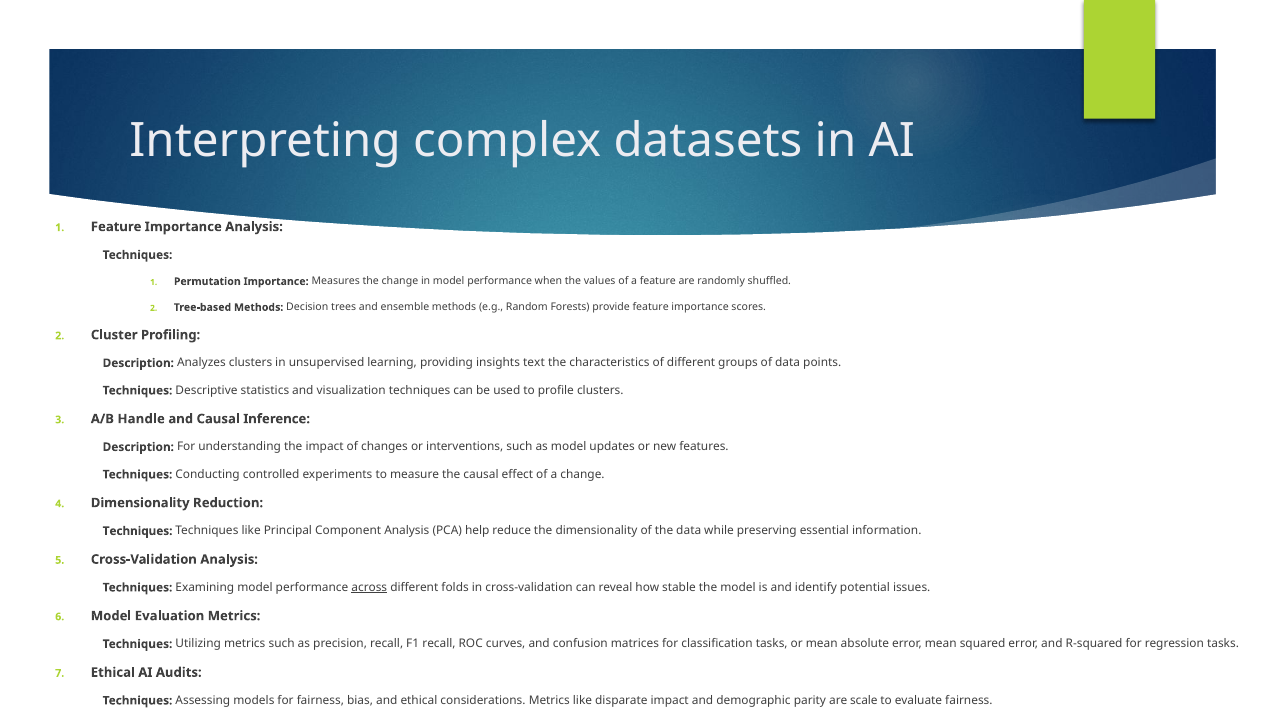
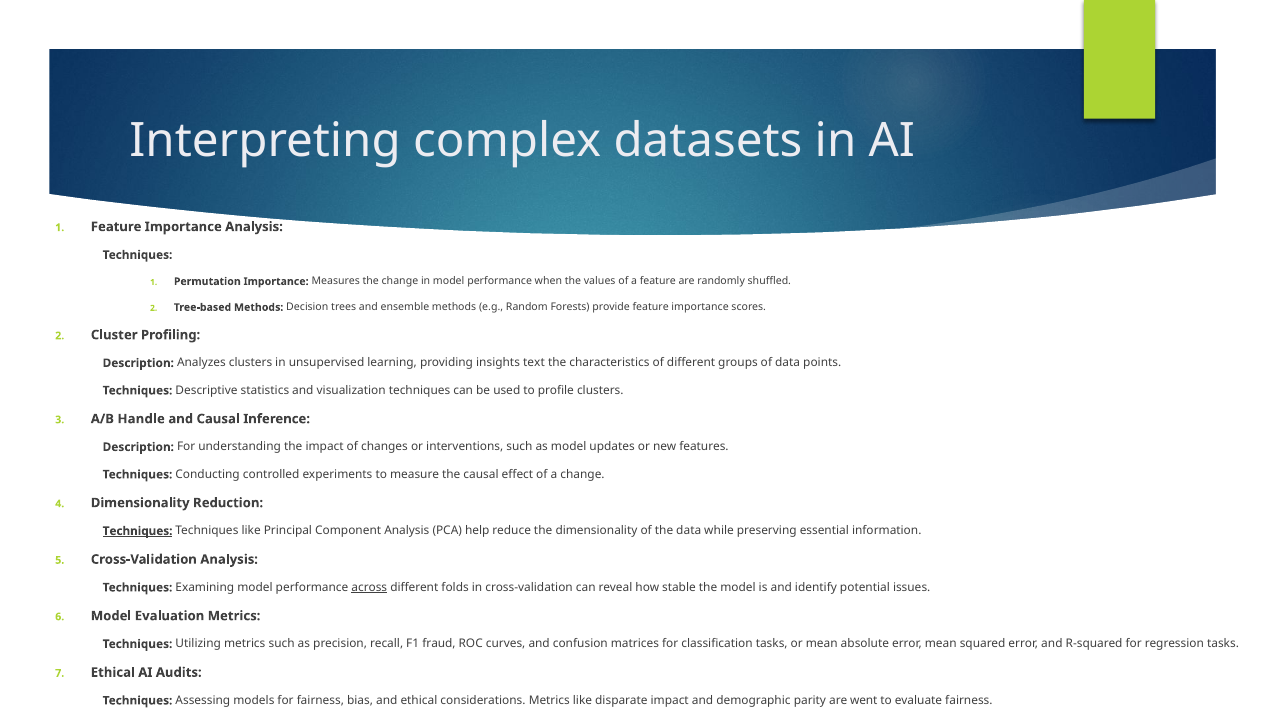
Techniques at (138, 531) underline: none -> present
F1 recall: recall -> fraud
scale: scale -> went
